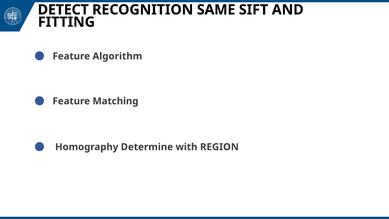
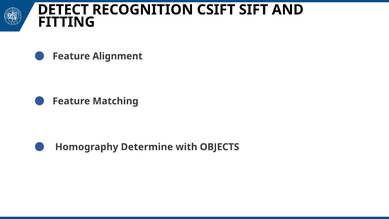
SAME: SAME -> CSIFT
Algorithm: Algorithm -> Alignment
REGION: REGION -> OBJECTS
